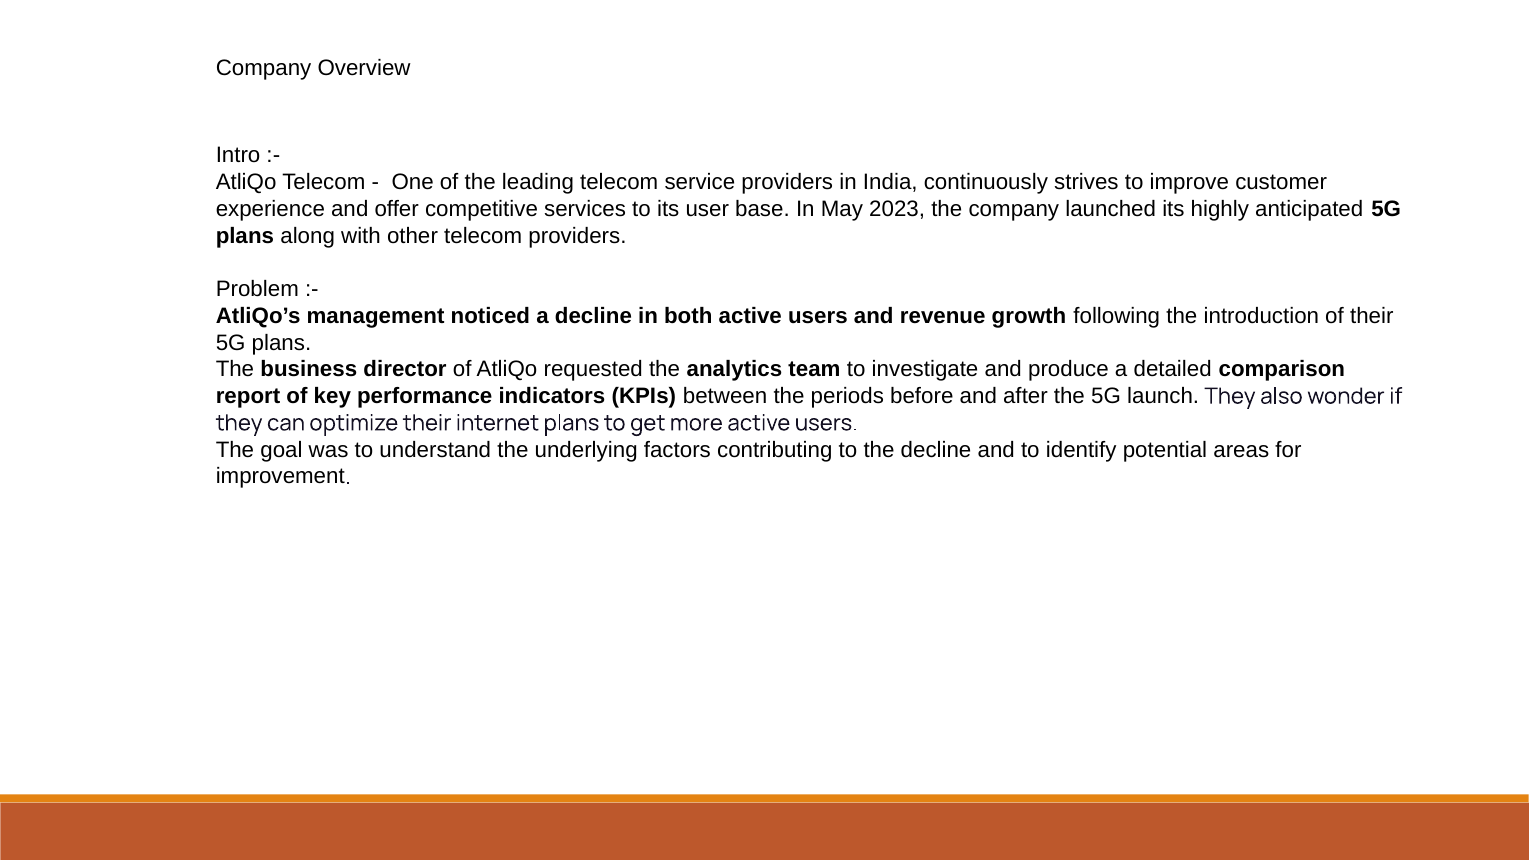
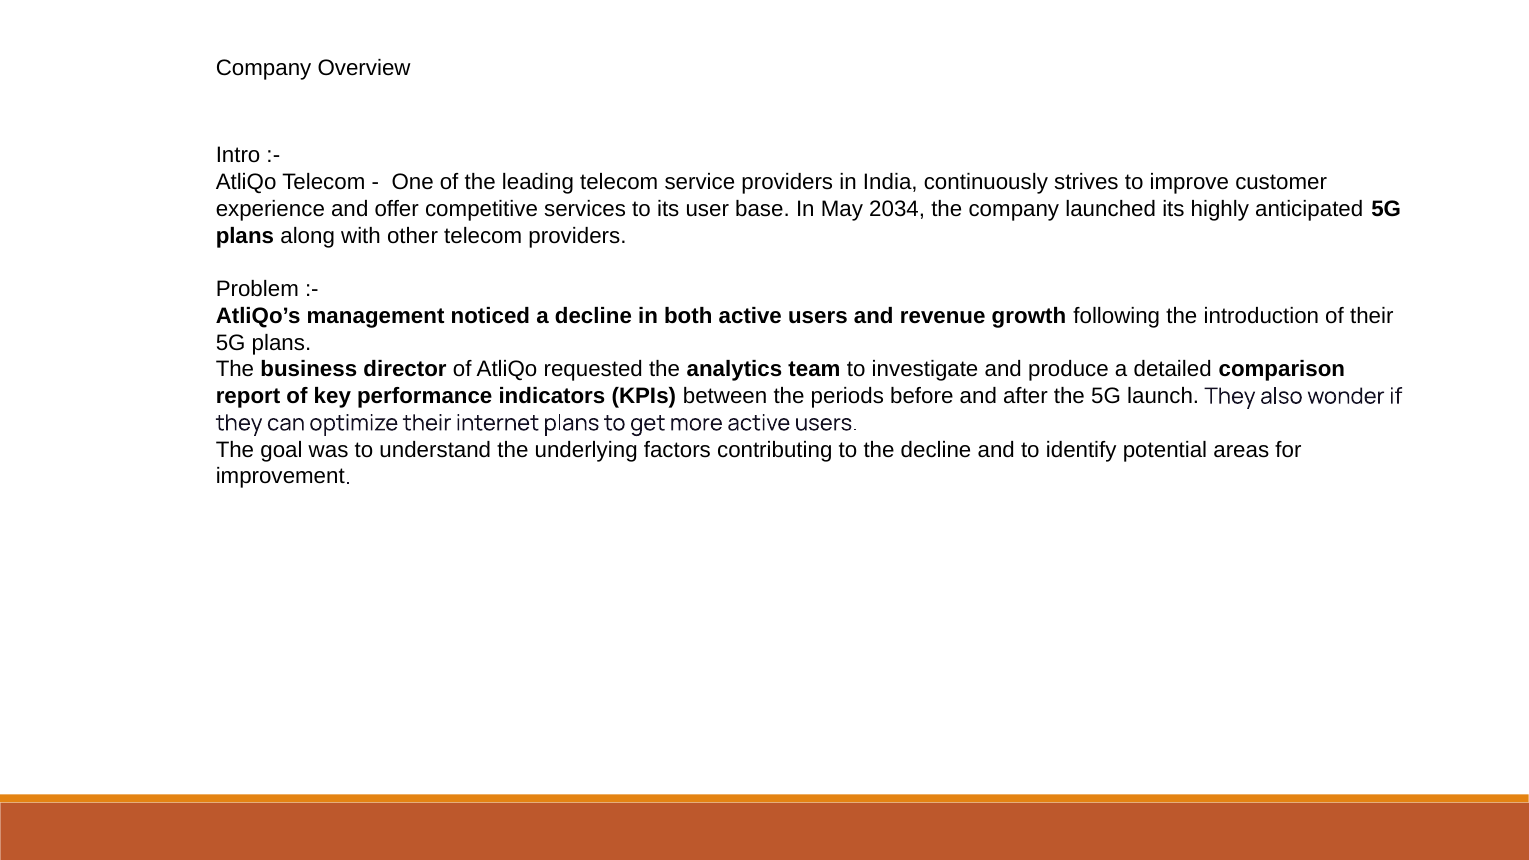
2023: 2023 -> 2034
